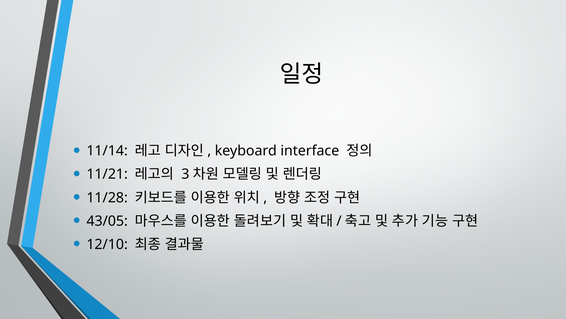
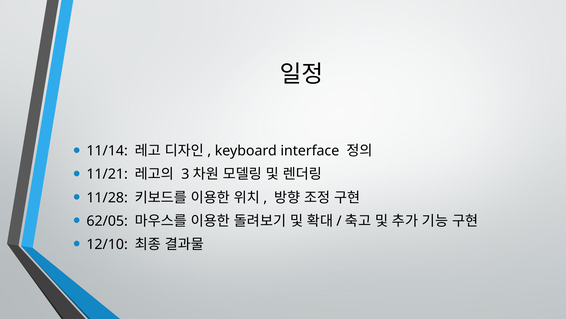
43/05: 43/05 -> 62/05
